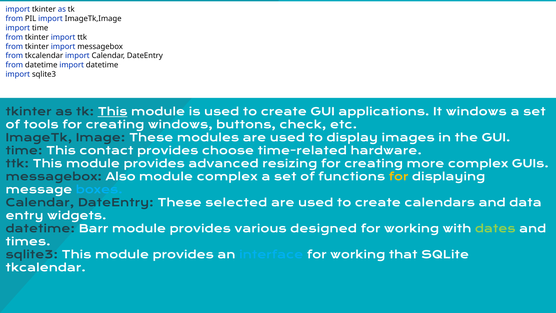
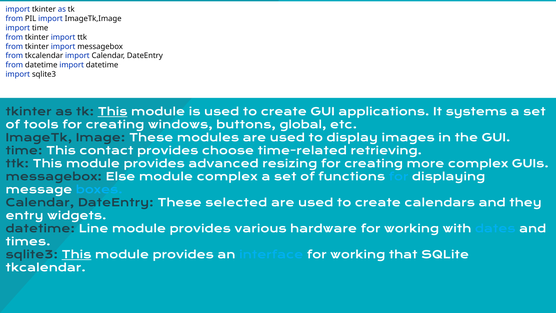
It windows: windows -> systems
check: check -> global
hardware: hardware -> retrieving
Also: Also -> Else
for at (399, 177) colour: yellow -> light blue
data: data -> they
Barr: Barr -> Line
designed: designed -> hardware
dates colour: light green -> light blue
This at (76, 255) underline: none -> present
